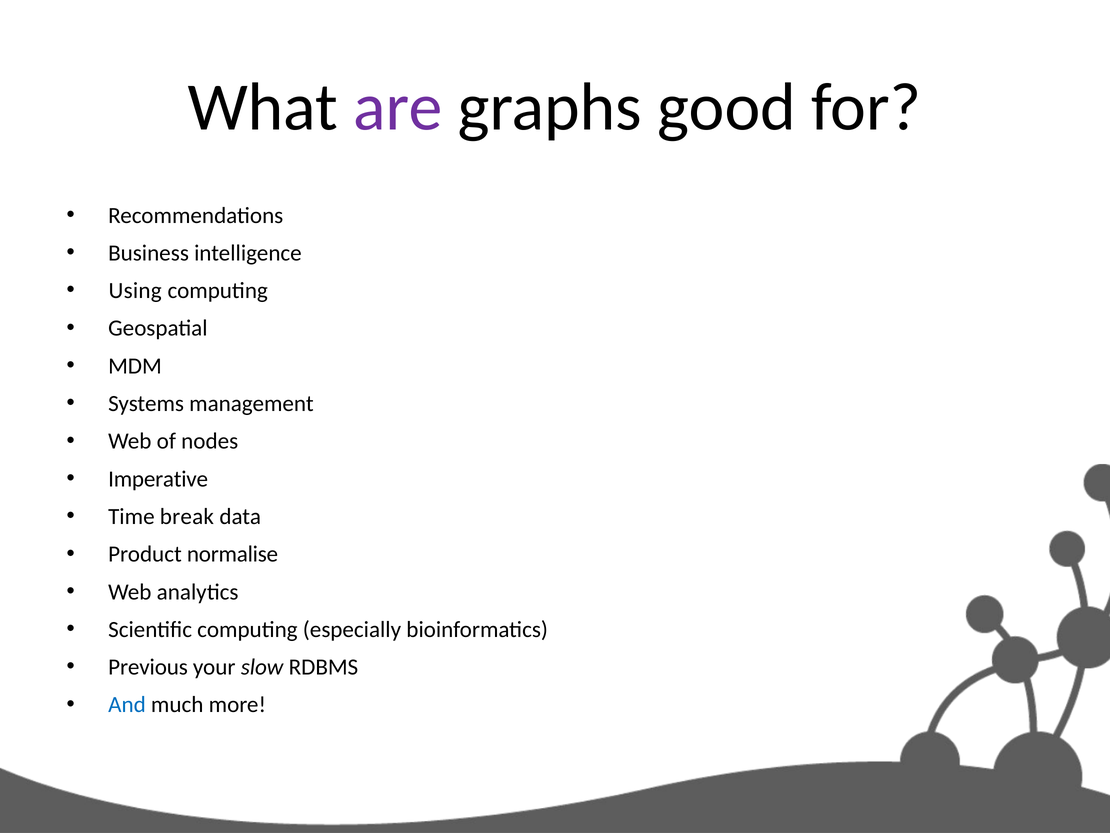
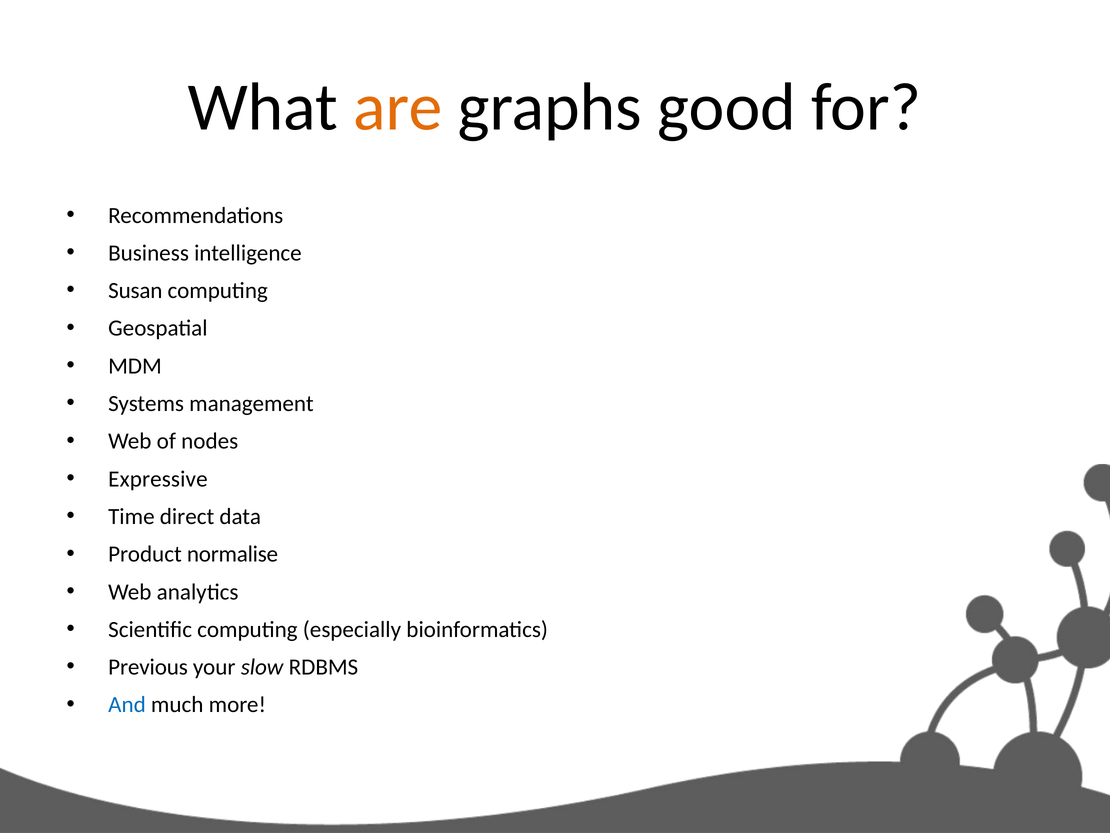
are colour: purple -> orange
Using: Using -> Susan
Imperative: Imperative -> Expressive
break: break -> direct
